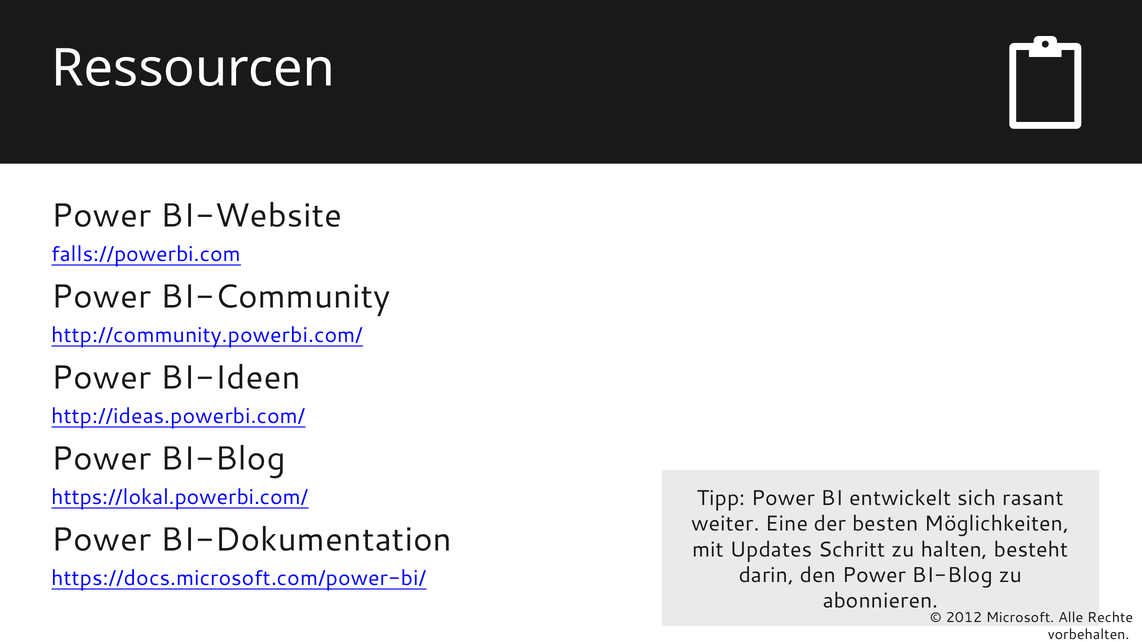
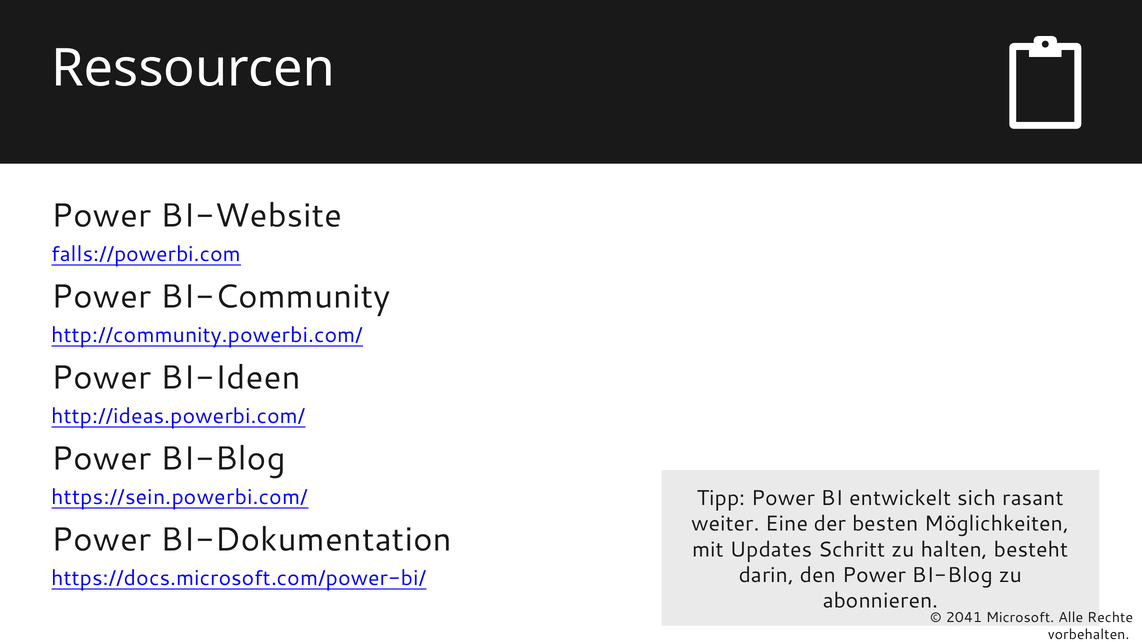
https://lokal.powerbi.com/: https://lokal.powerbi.com/ -> https://sein.powerbi.com/
2012: 2012 -> 2041
